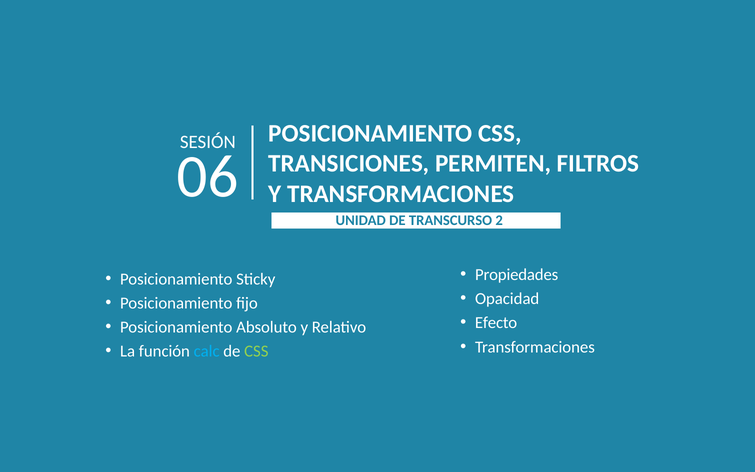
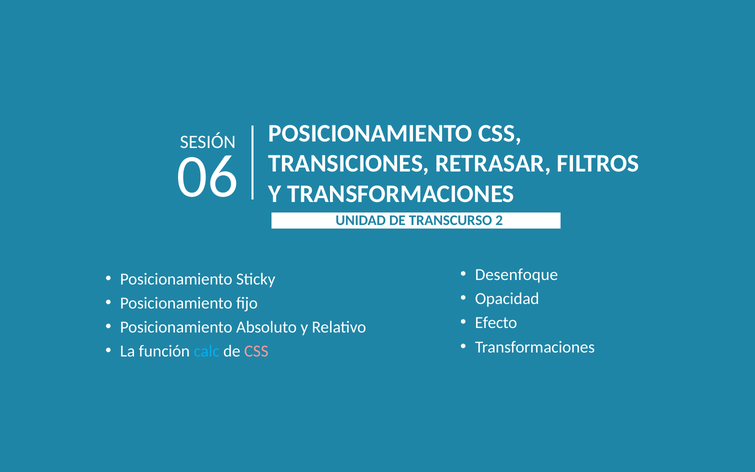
PERMITEN: PERMITEN -> RETRASAR
Propiedades: Propiedades -> Desenfoque
CSS at (256, 351) colour: light green -> pink
